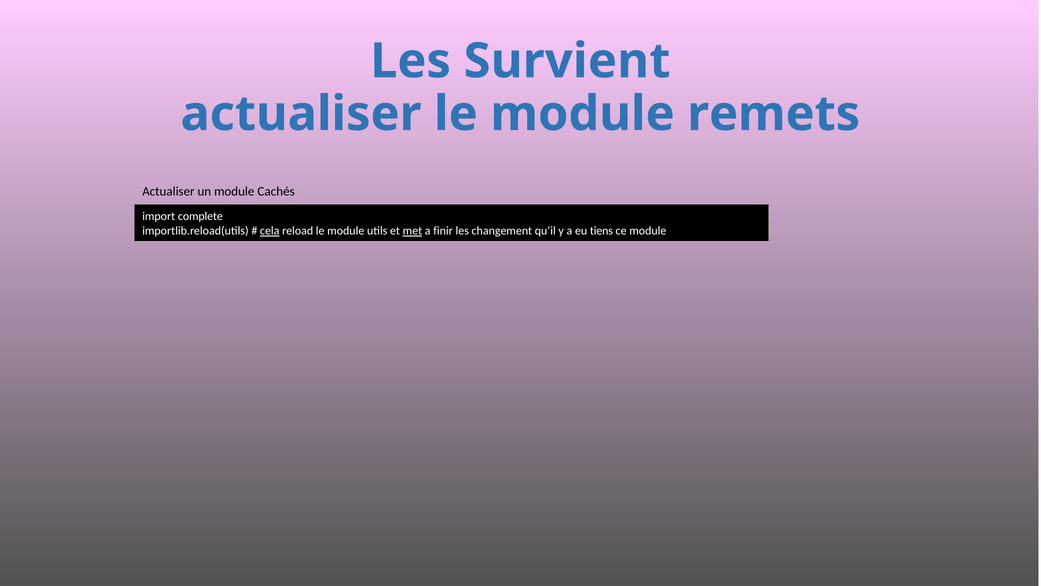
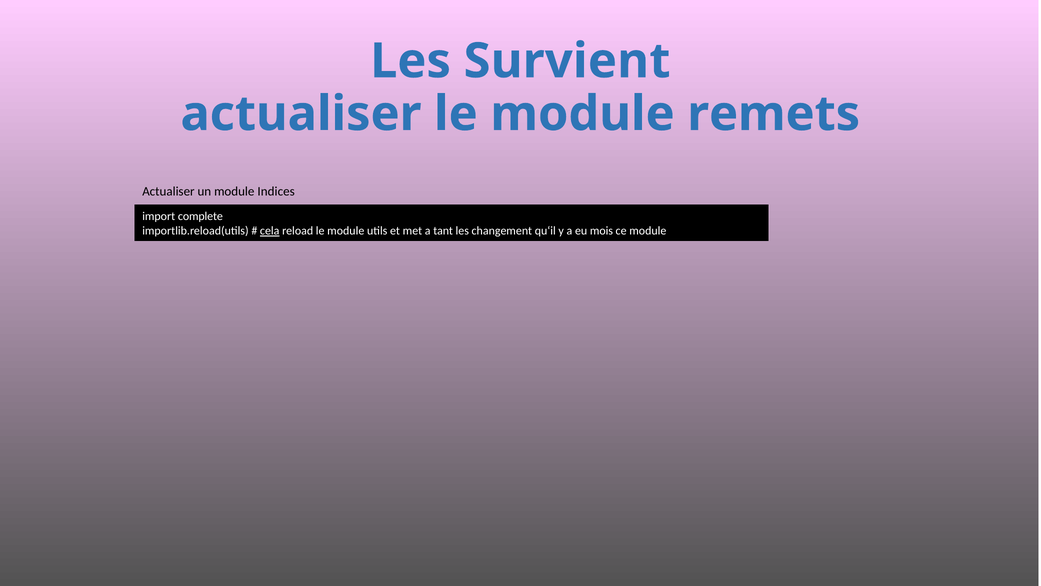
Cachés: Cachés -> Indices
met underline: present -> none
finir: finir -> tant
tiens: tiens -> mois
